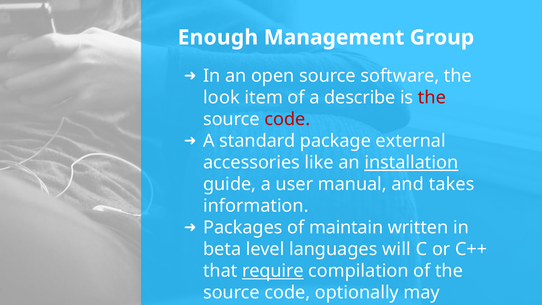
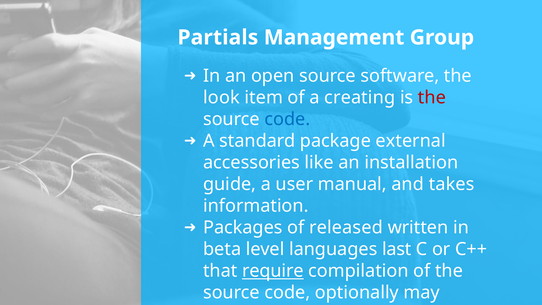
Enough: Enough -> Partials
describe: describe -> creating
code at (287, 119) colour: red -> blue
installation underline: present -> none
maintain: maintain -> released
will: will -> last
